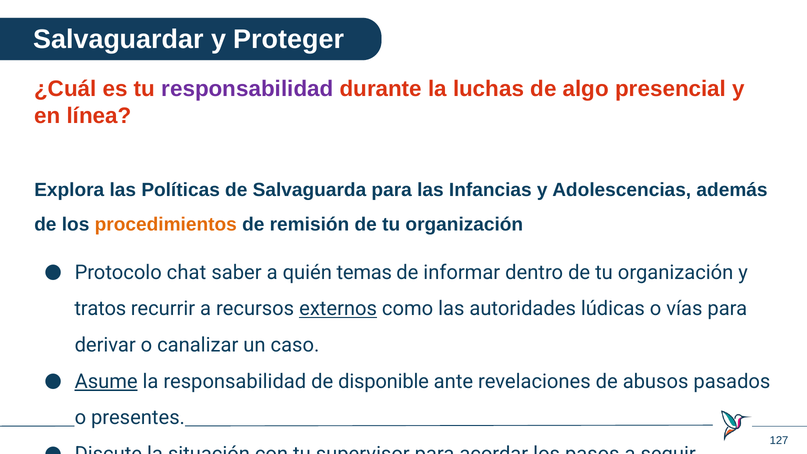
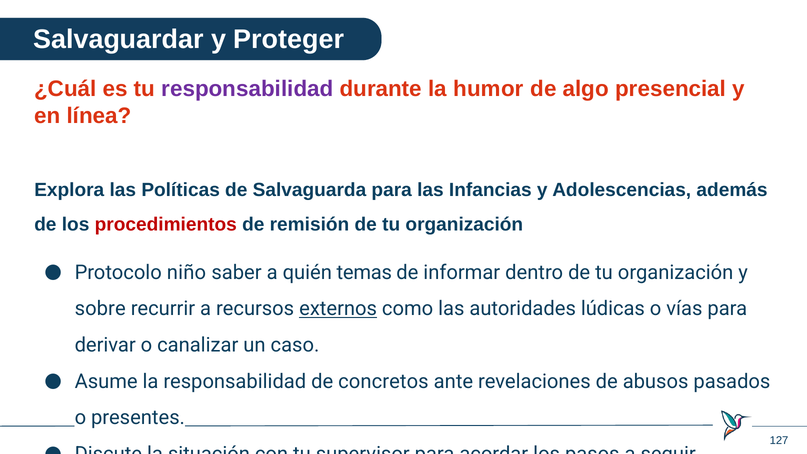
luchas: luchas -> humor
procedimientos colour: orange -> red
chat: chat -> niño
tratos: tratos -> sobre
Asume underline: present -> none
disponible: disponible -> concretos
